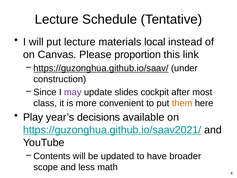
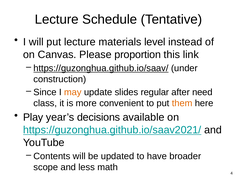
local: local -> level
may colour: purple -> orange
cockpit: cockpit -> regular
most: most -> need
